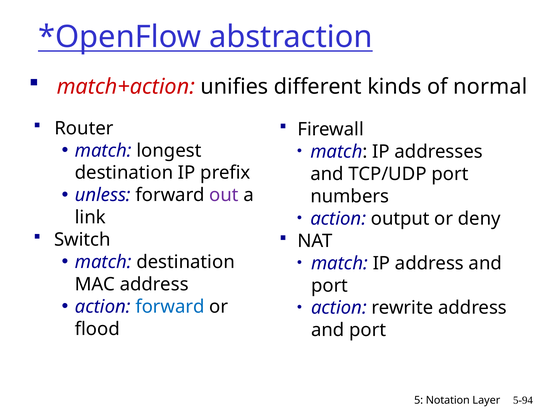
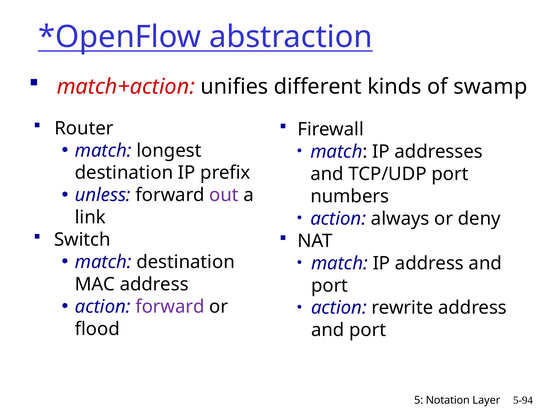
normal: normal -> swamp
output: output -> always
forward at (170, 306) colour: blue -> purple
